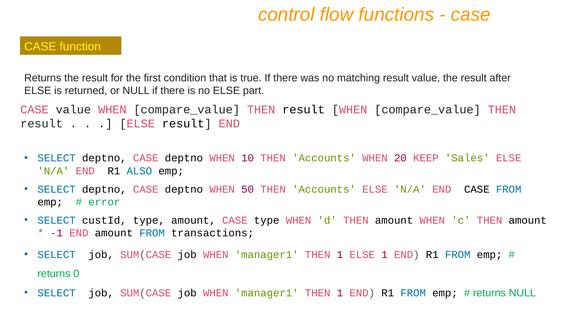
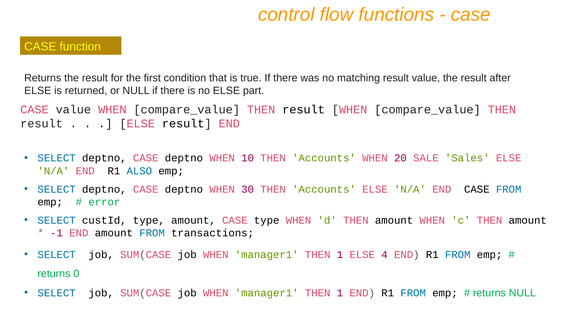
KEEP: KEEP -> SALE
50: 50 -> 30
ELSE 1: 1 -> 4
